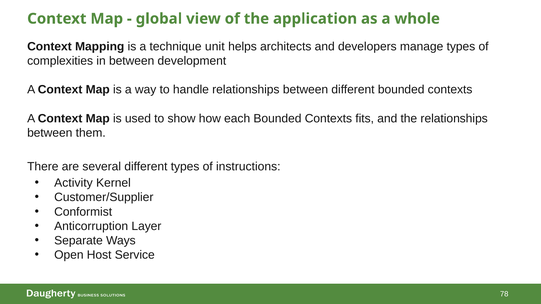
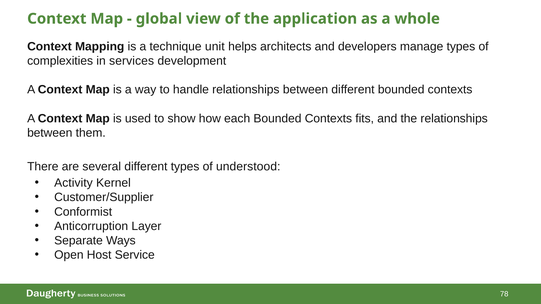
in between: between -> services
instructions: instructions -> understood
